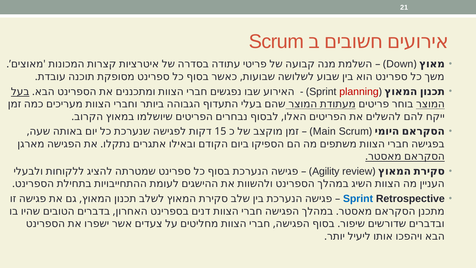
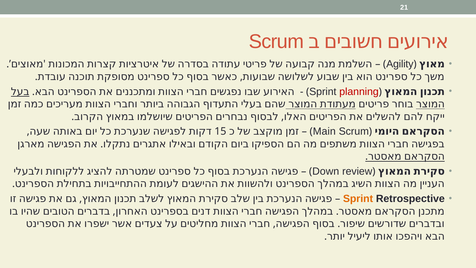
Down: Down -> Agility
Agility: Agility -> Down
Sprint at (358, 199) colour: blue -> orange
